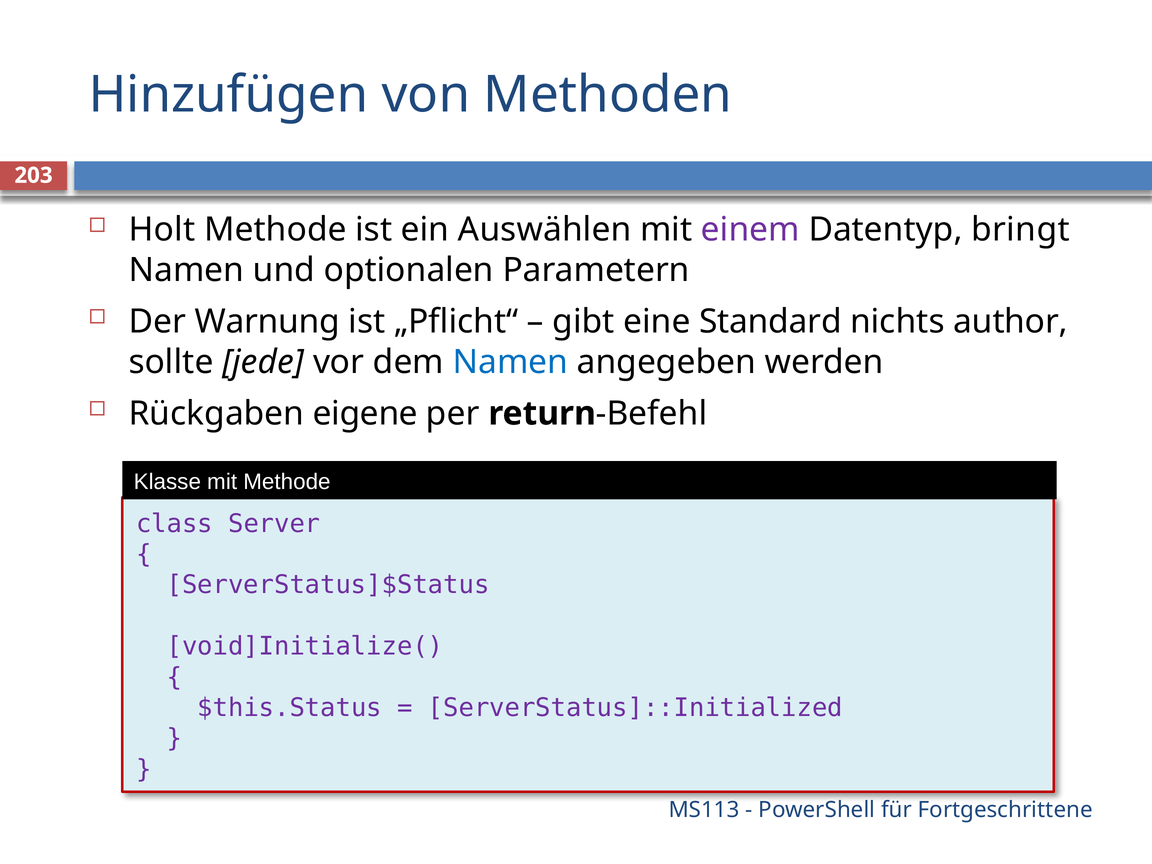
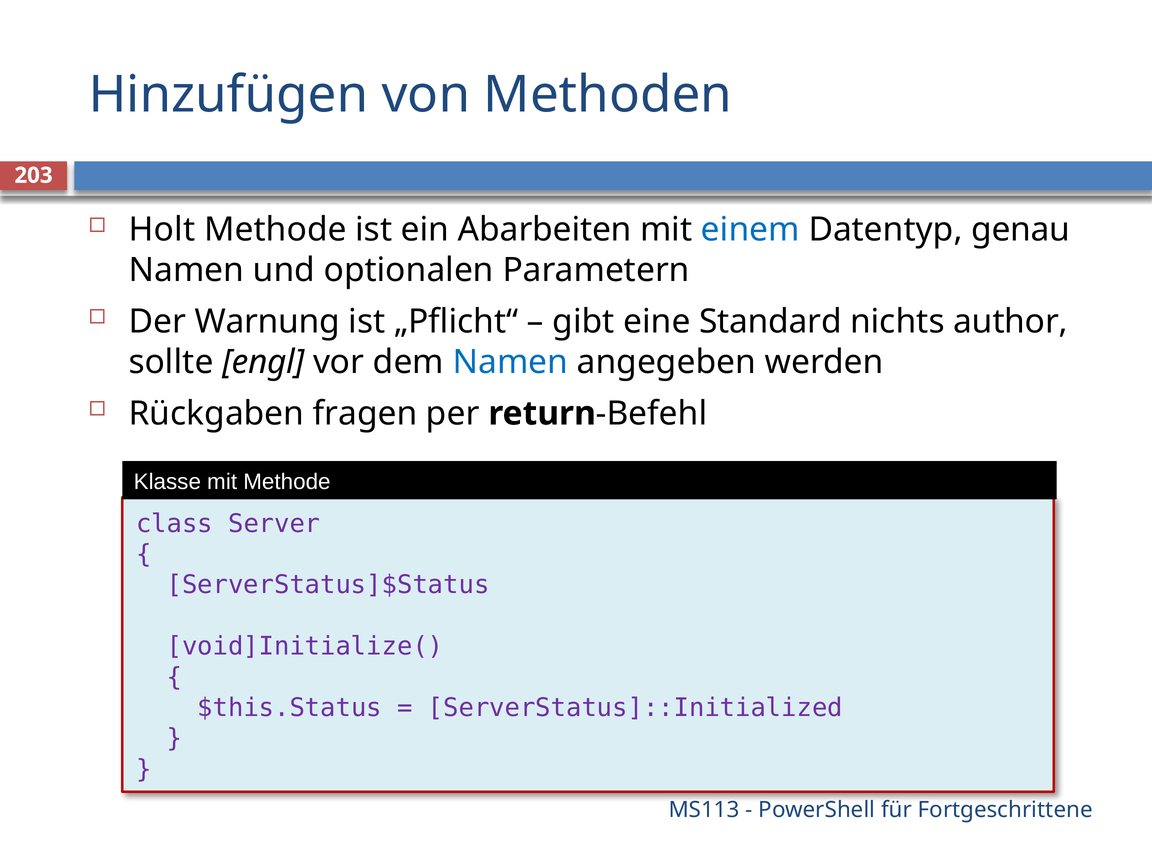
Auswählen: Auswählen -> Abarbeiten
einem colour: purple -> blue
bringt: bringt -> genau
jede: jede -> engl
eigene: eigene -> fragen
